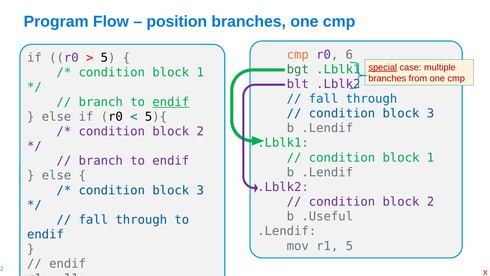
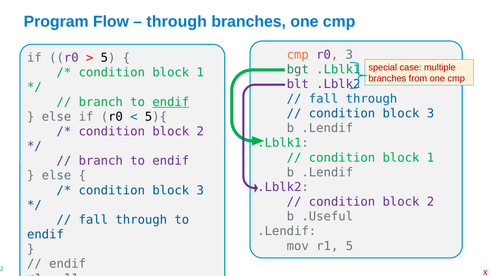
position at (177, 21): position -> through
r0 6: 6 -> 3
special underline: present -> none
